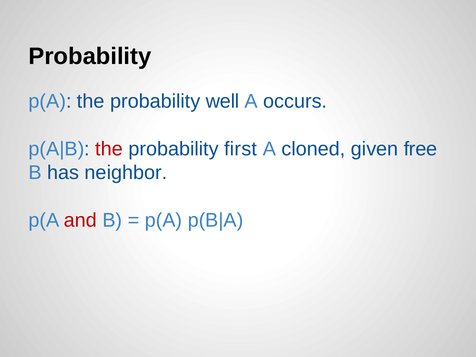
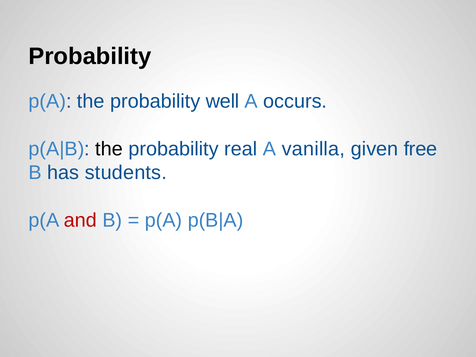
the at (109, 149) colour: red -> black
first: first -> real
cloned: cloned -> vanilla
neighbor: neighbor -> students
